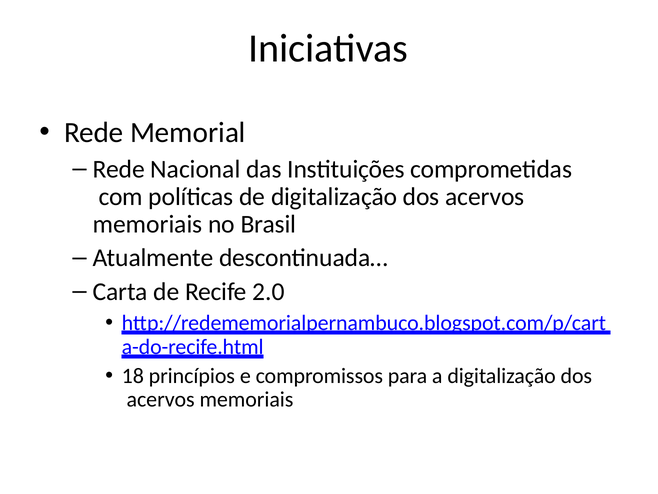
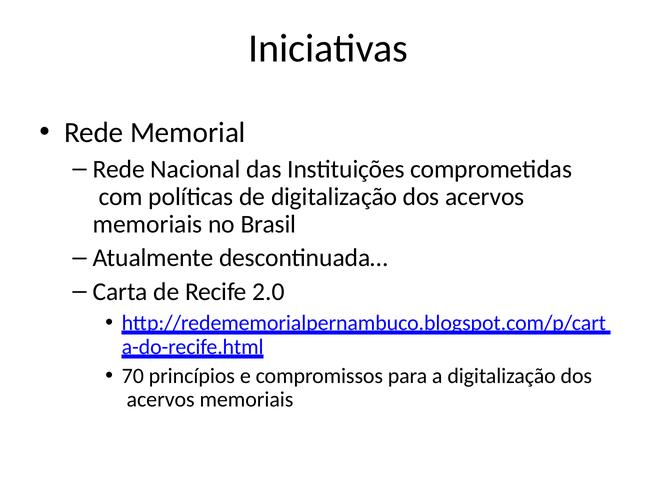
18: 18 -> 70
